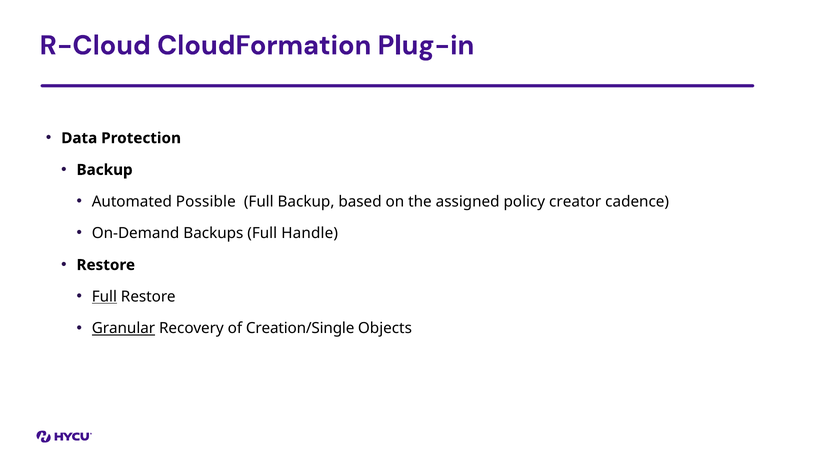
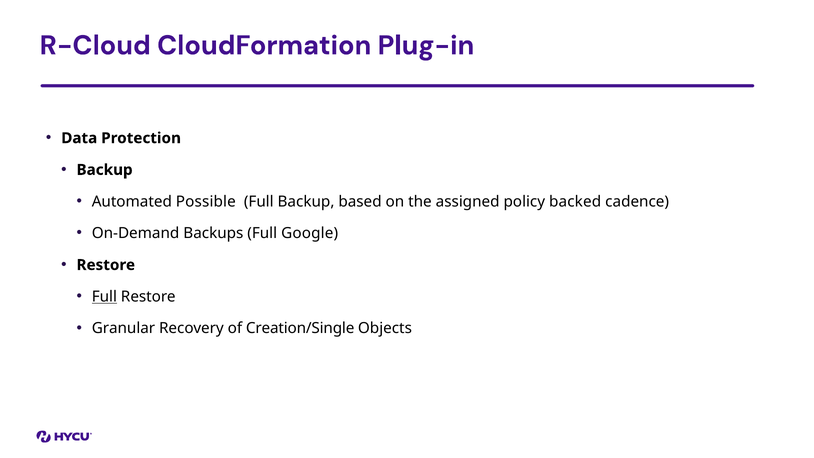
creator: creator -> backed
Handle: Handle -> Google
Granular underline: present -> none
